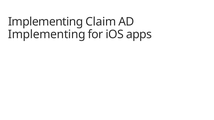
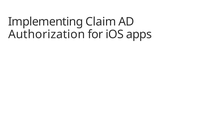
Implementing at (47, 35): Implementing -> Authorization
